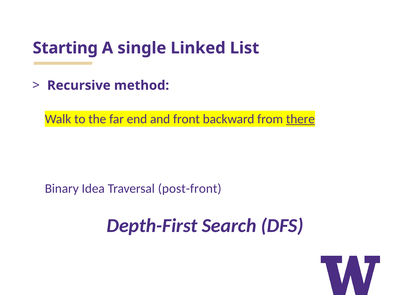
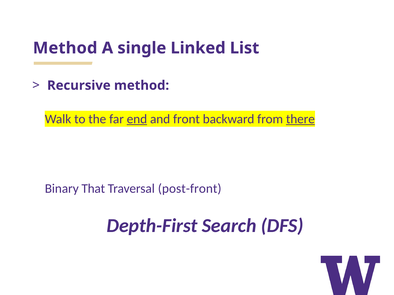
Starting at (65, 48): Starting -> Method
end underline: none -> present
Idea: Idea -> That
